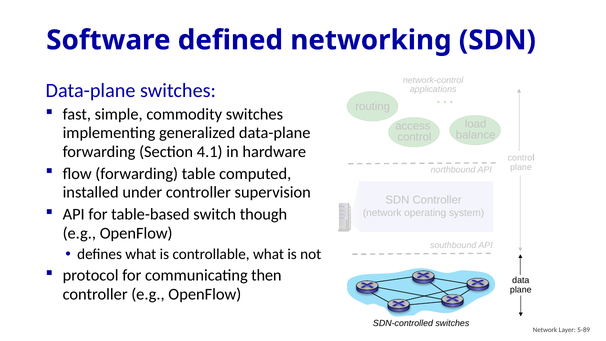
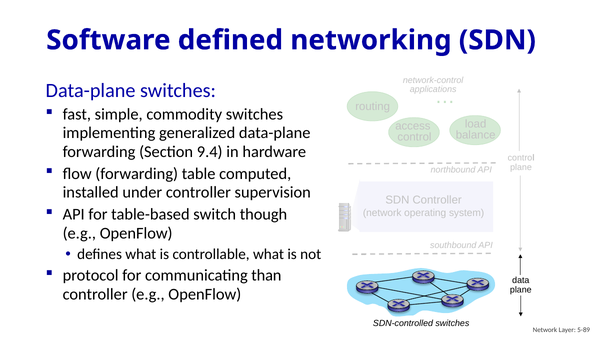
4.1: 4.1 -> 9.4
then: then -> than
